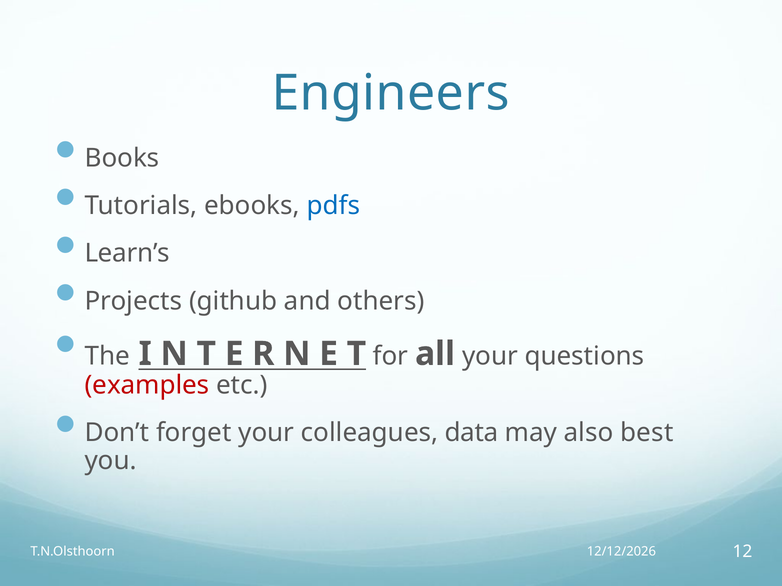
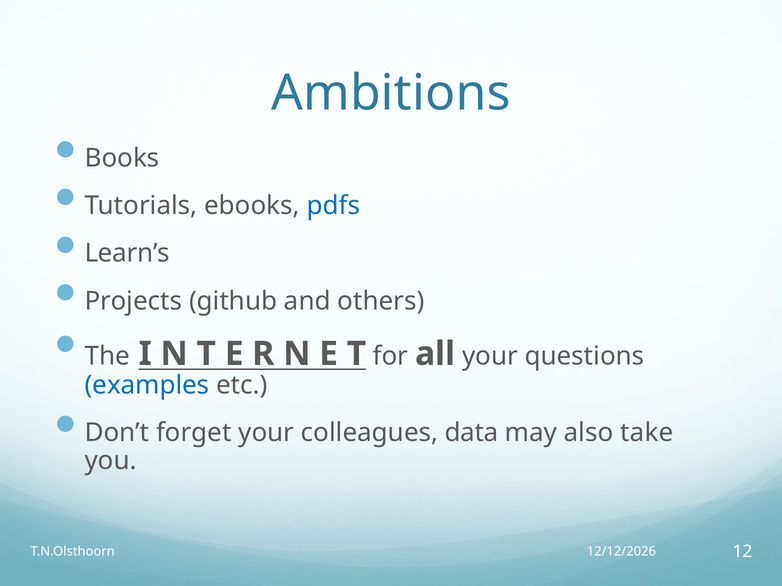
Engineers: Engineers -> Ambitions
examples colour: red -> blue
best: best -> take
